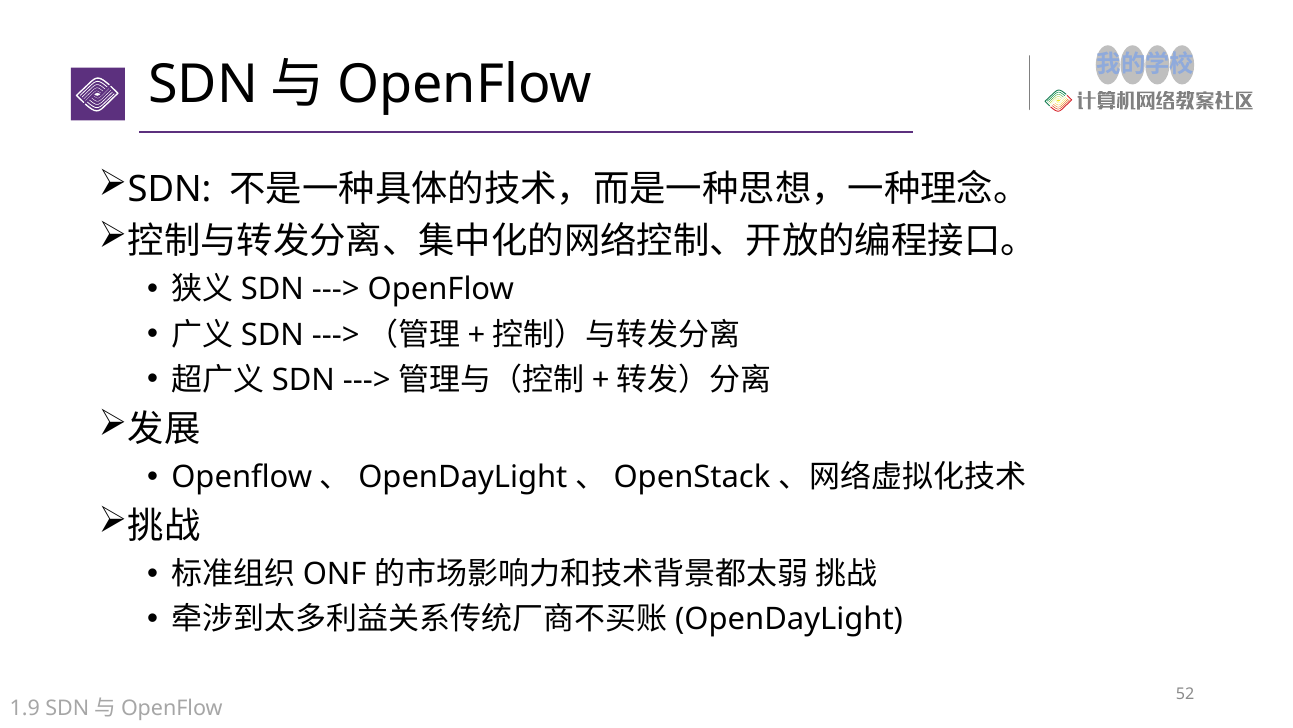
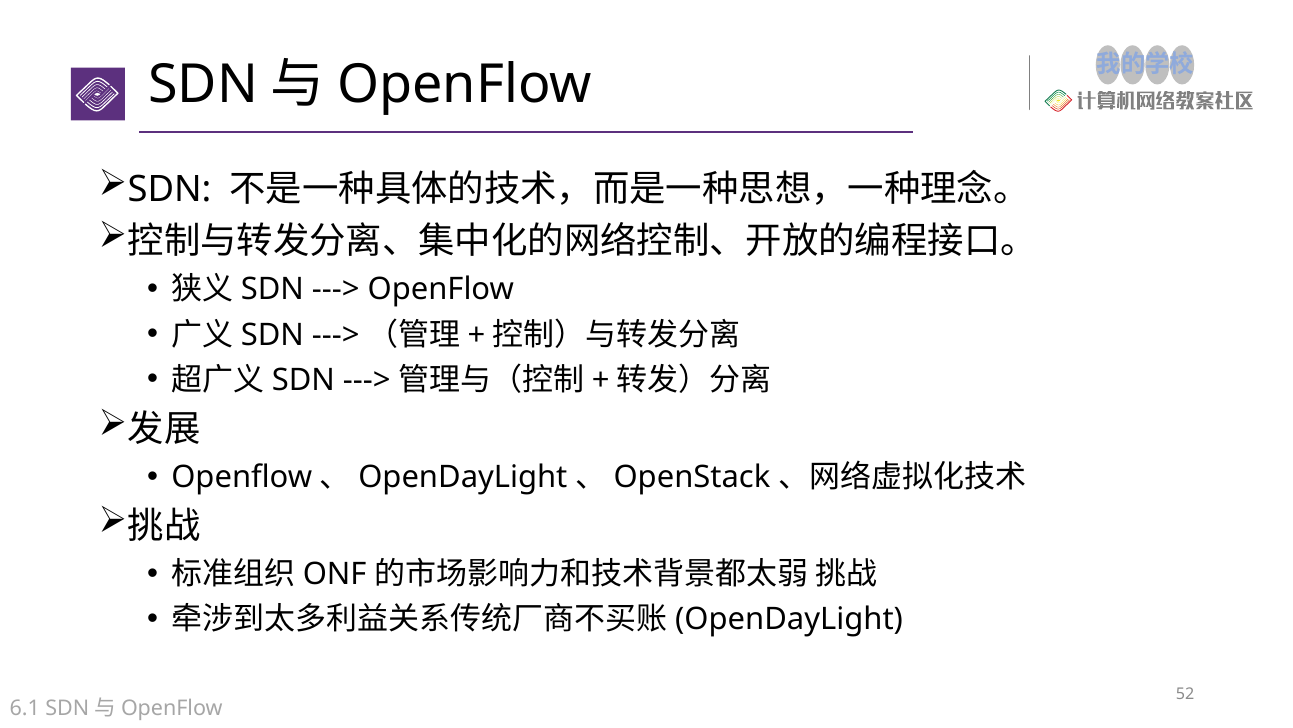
1.9: 1.9 -> 6.1
